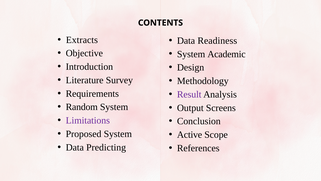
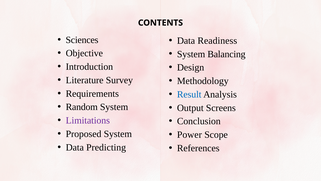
Extracts: Extracts -> Sciences
Academic: Academic -> Balancing
Result colour: purple -> blue
Active: Active -> Power
